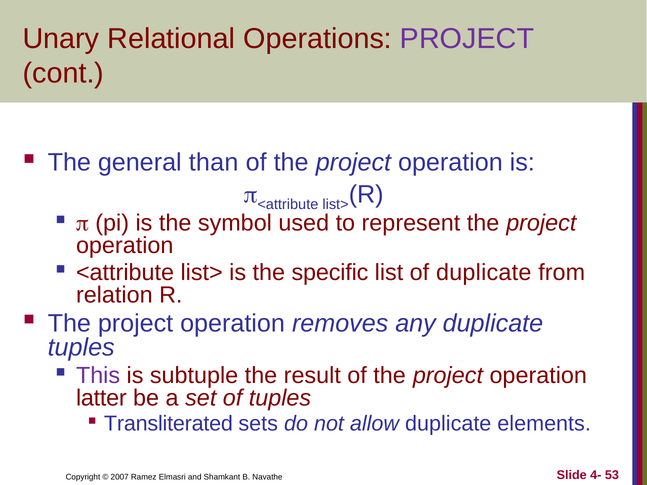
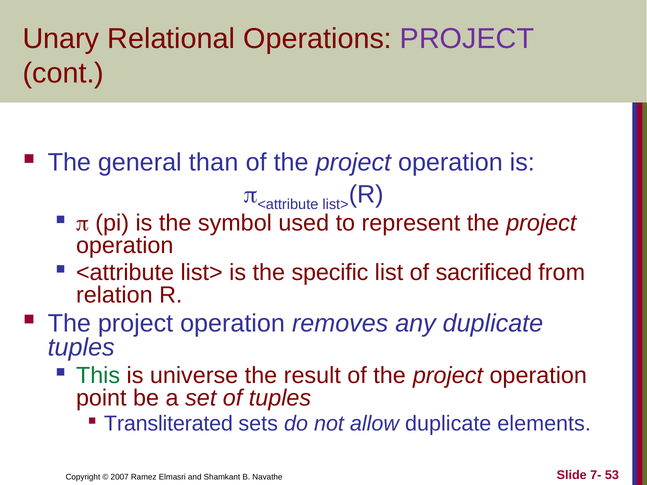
of duplicate: duplicate -> sacrificed
This colour: purple -> green
subtuple: subtuple -> universe
latter: latter -> point
4-: 4- -> 7-
